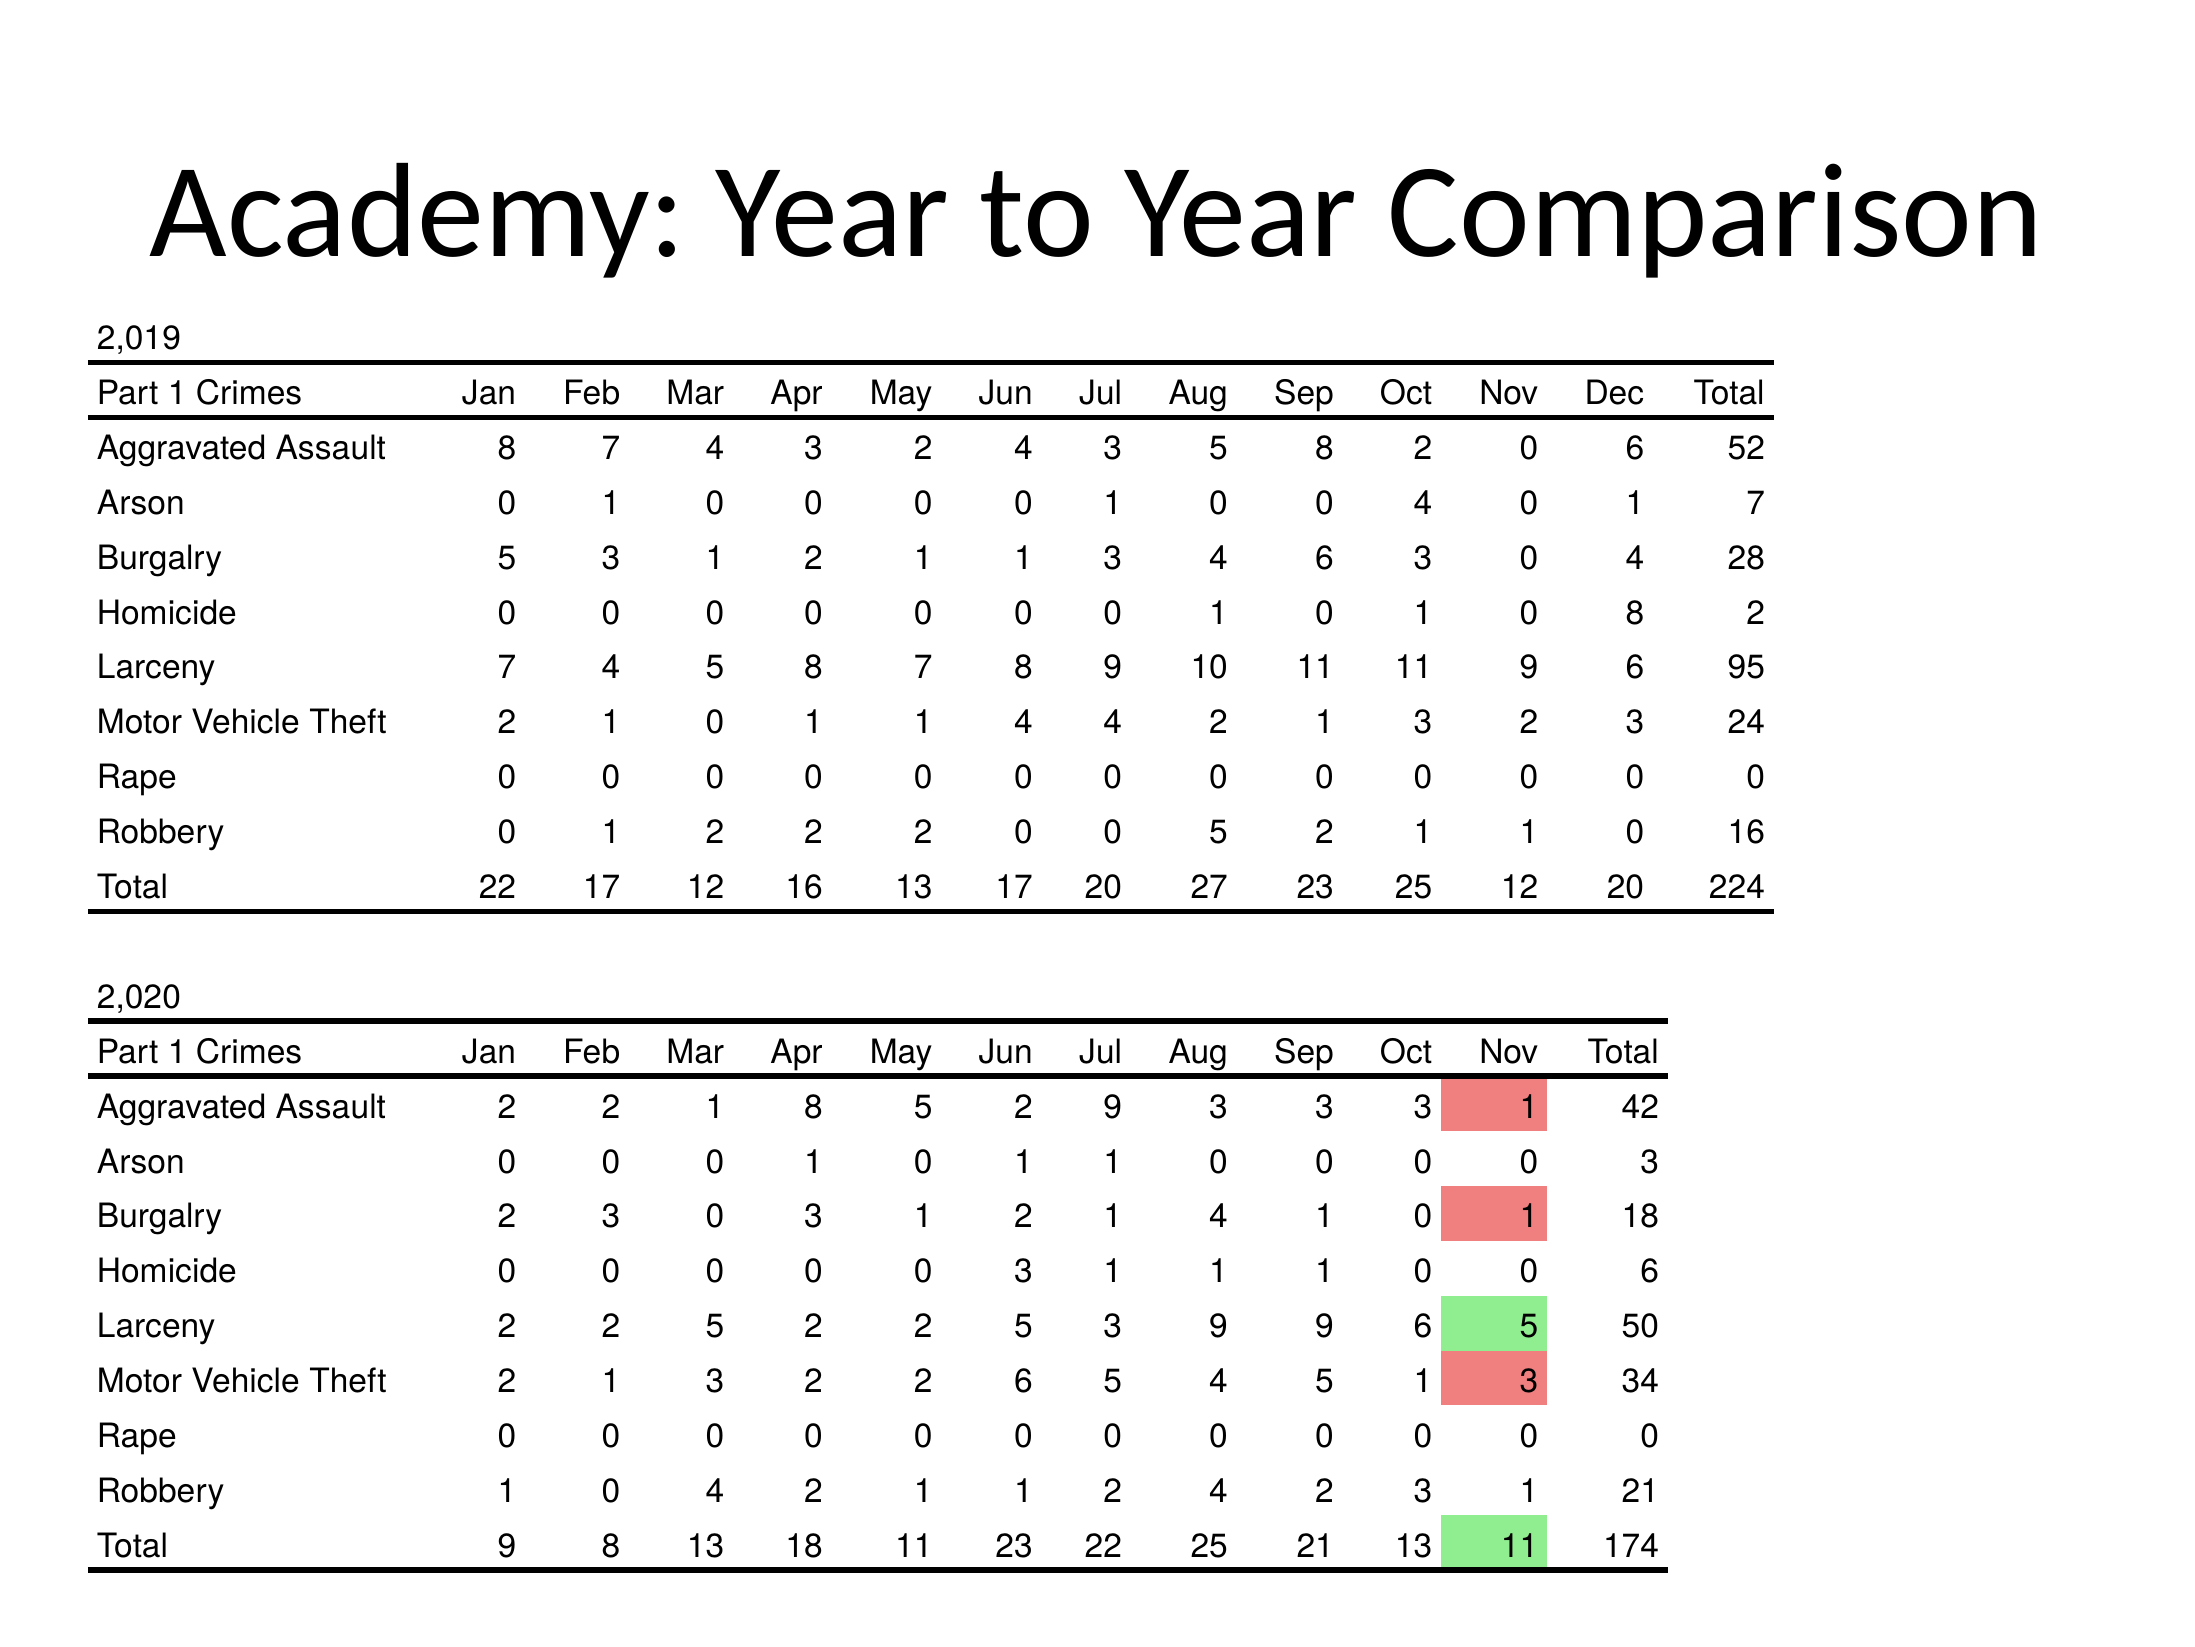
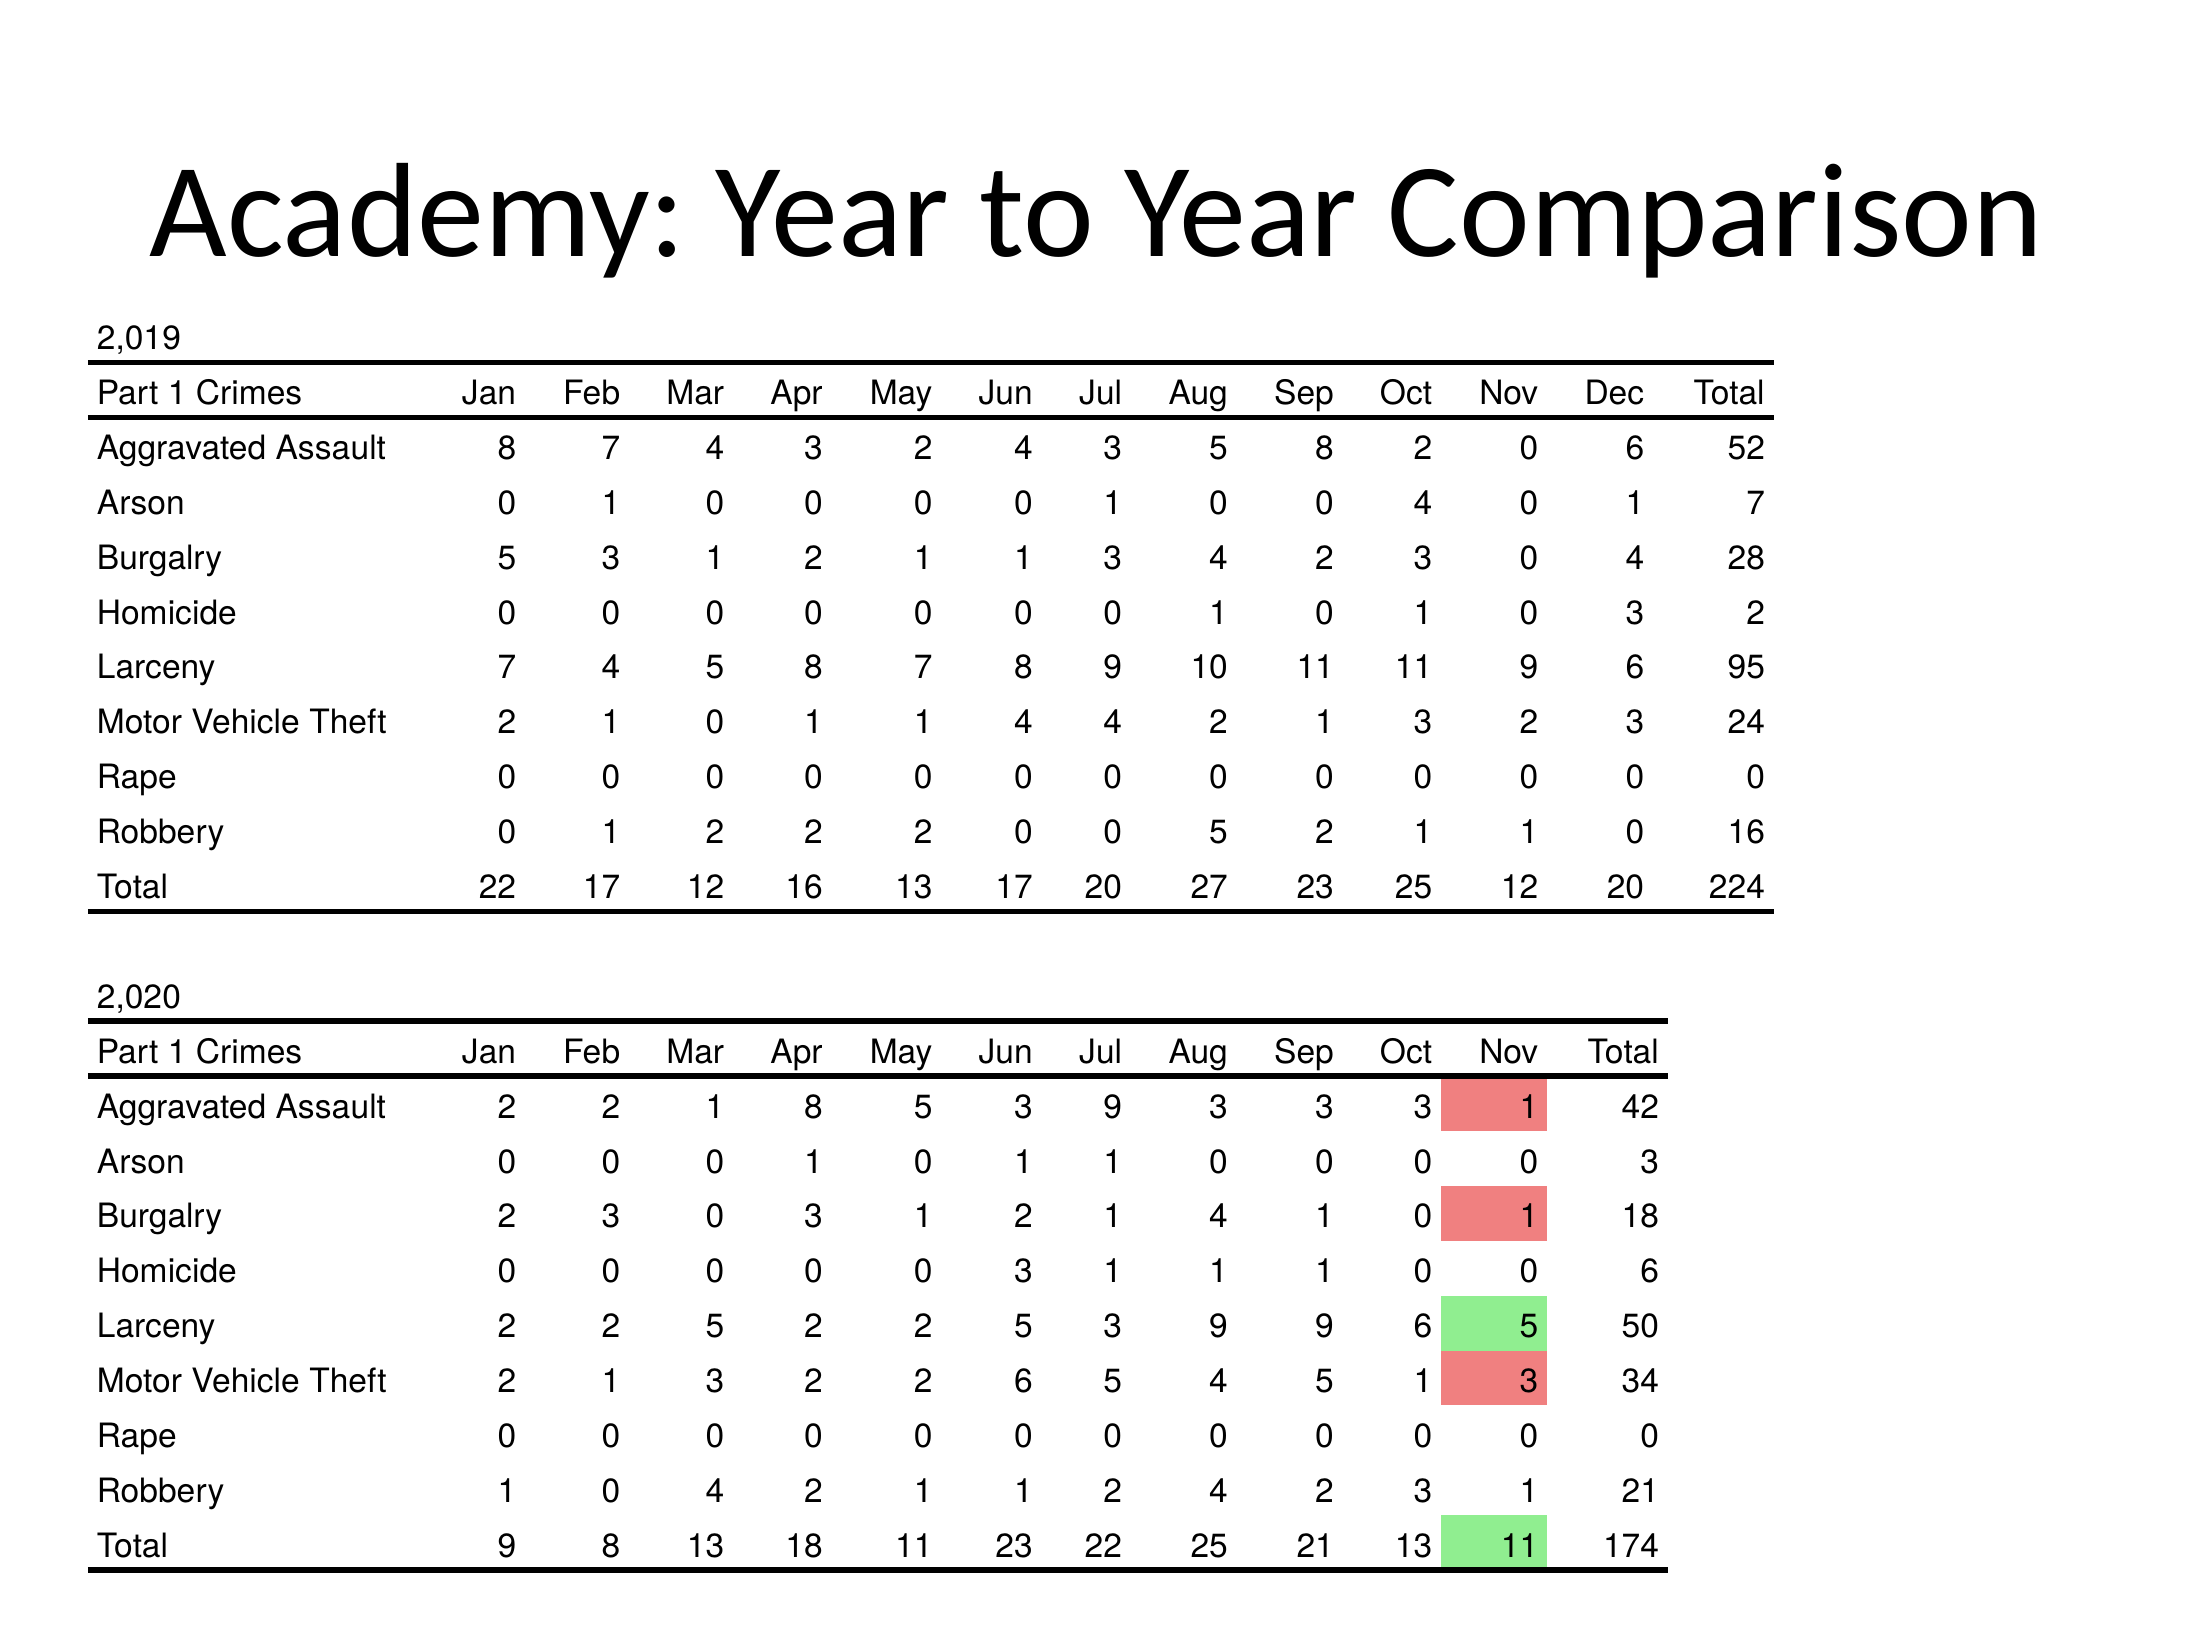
3 4 6: 6 -> 2
1 0 8: 8 -> 3
8 5 2: 2 -> 3
